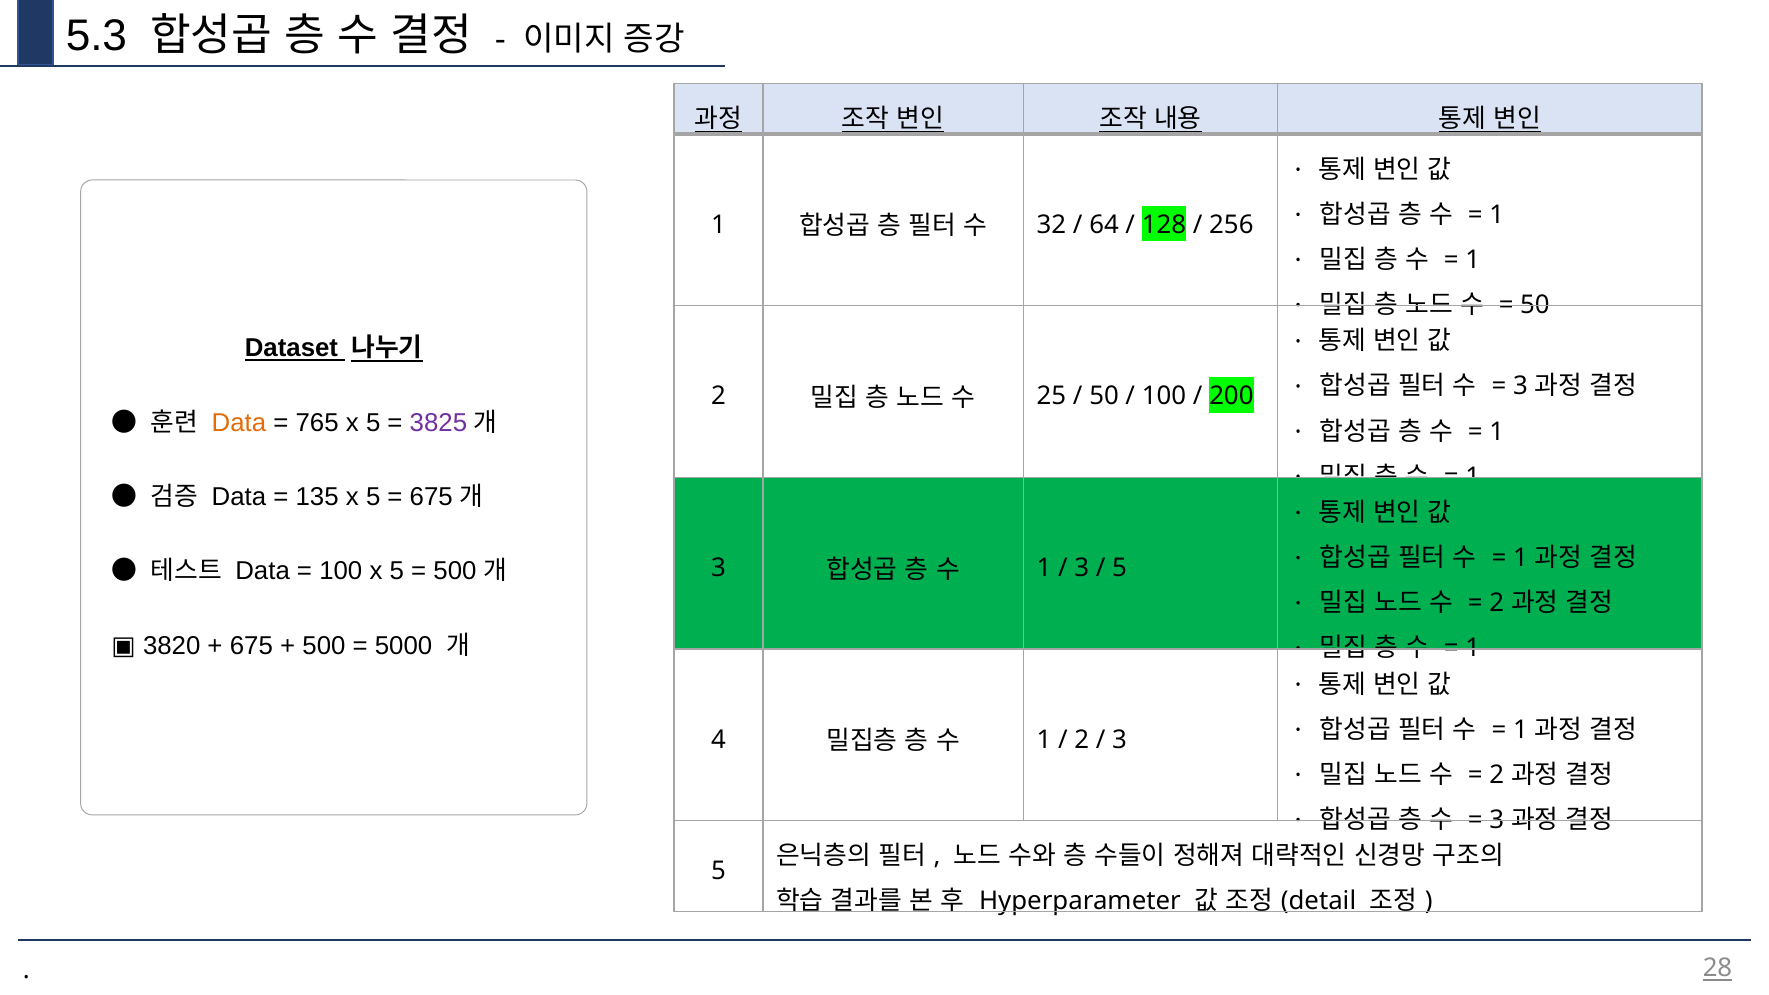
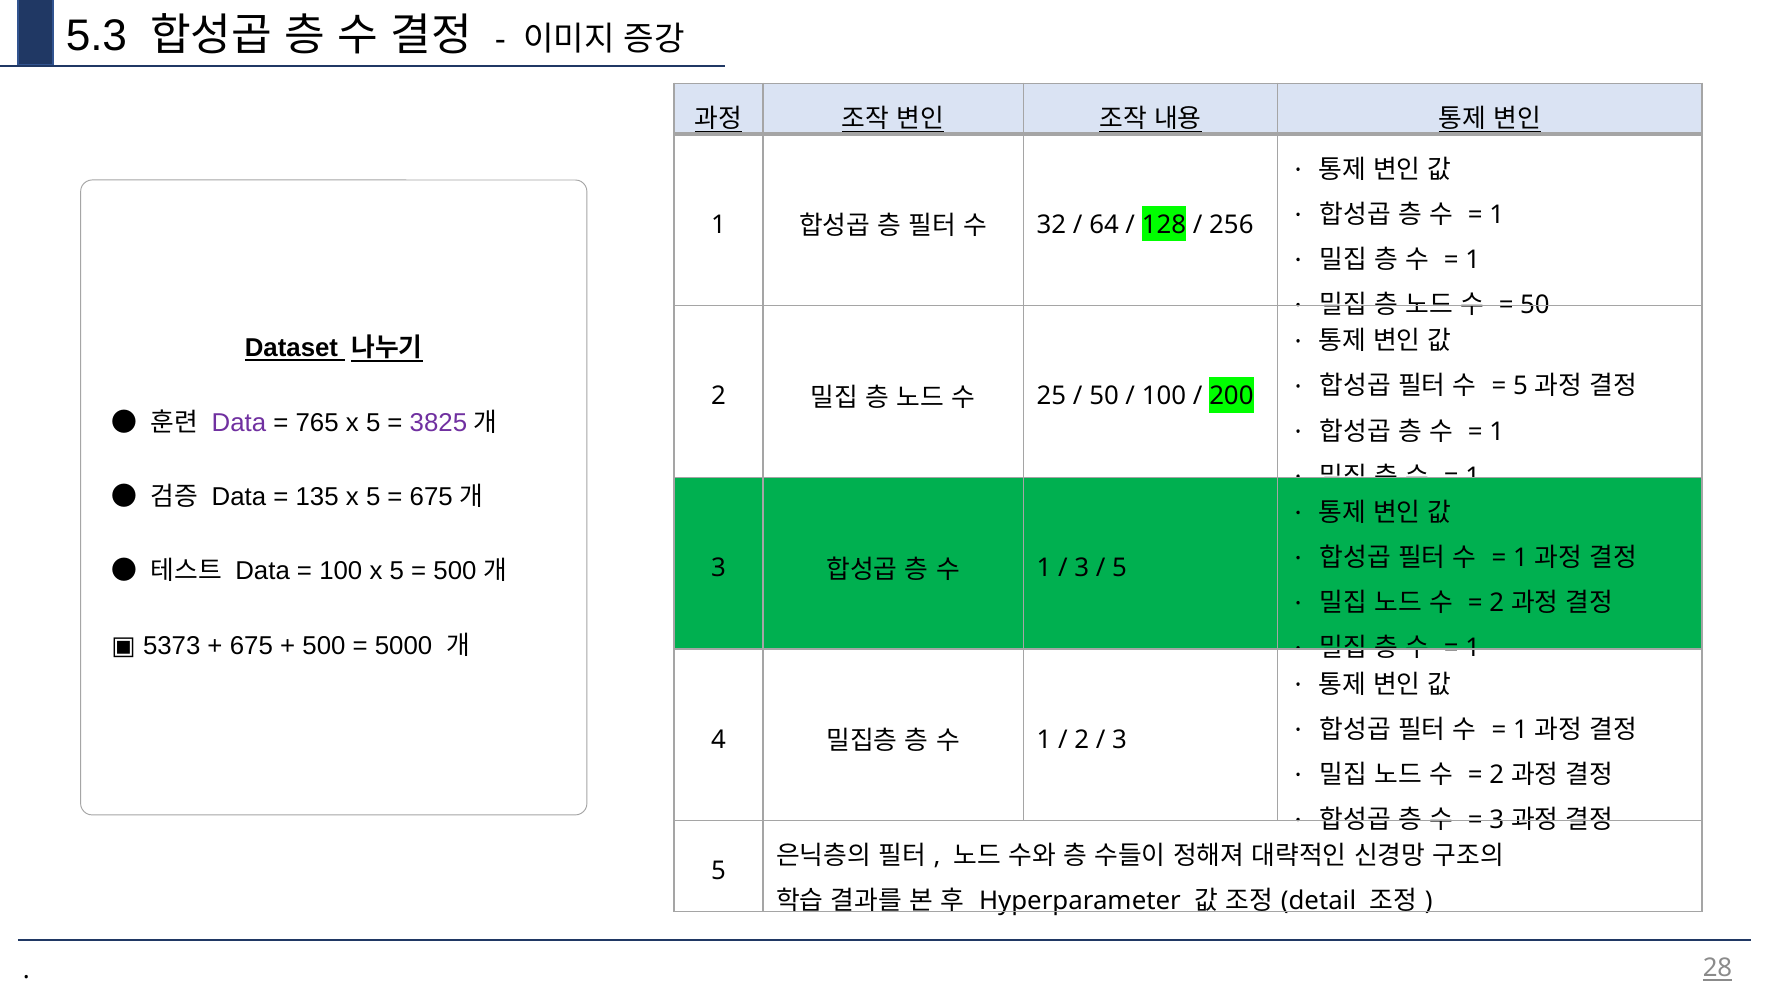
3 at (1521, 386): 3 -> 5
Data at (239, 423) colour: orange -> purple
3820: 3820 -> 5373
